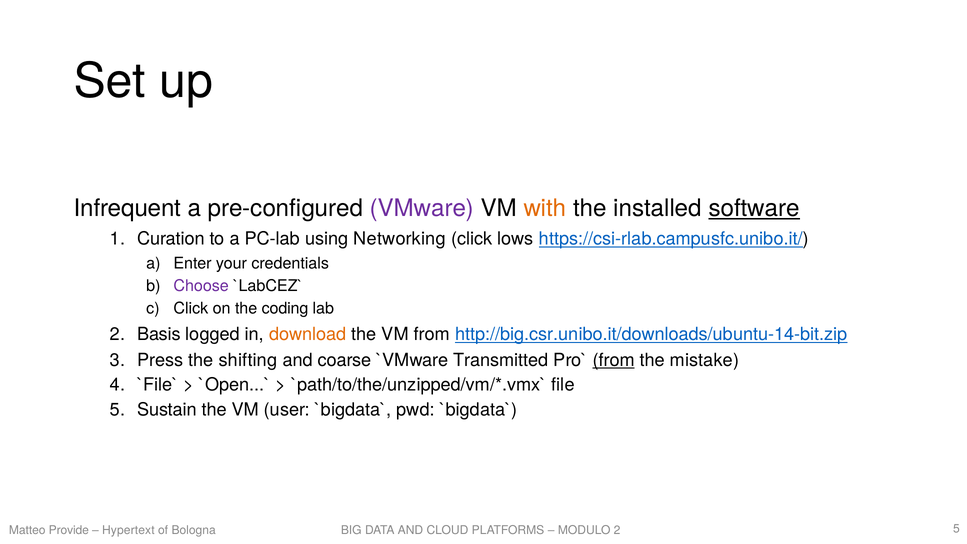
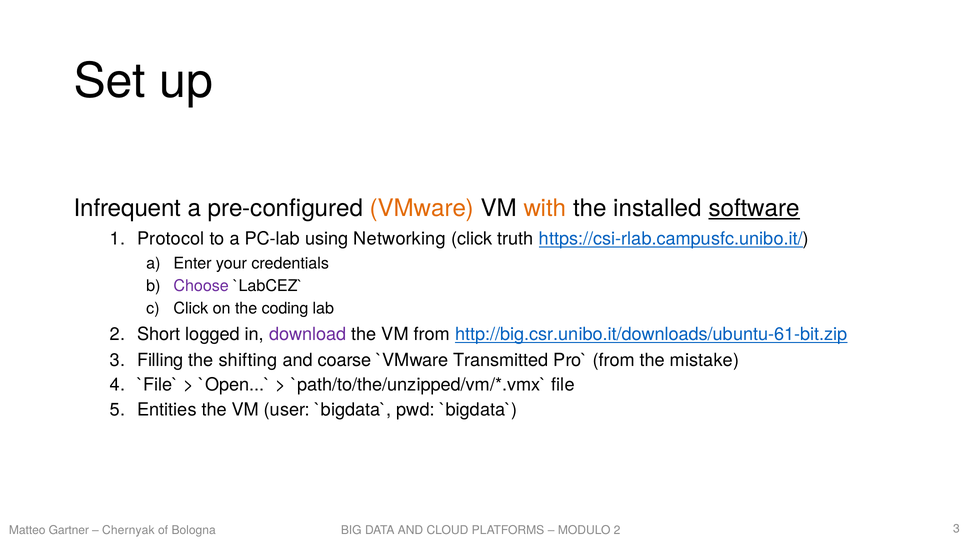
VMware colour: purple -> orange
Curation: Curation -> Protocol
lows: lows -> truth
Basis: Basis -> Short
download colour: orange -> purple
http://big.csr.unibo.it/downloads/ubuntu-14-bit.zip: http://big.csr.unibo.it/downloads/ubuntu-14-bit.zip -> http://big.csr.unibo.it/downloads/ubuntu-61-bit.zip
Press: Press -> Filling
from at (614, 360) underline: present -> none
Sustain: Sustain -> Entities
Provide: Provide -> Gartner
Hypertext: Hypertext -> Chernyak
Bologna 5: 5 -> 3
